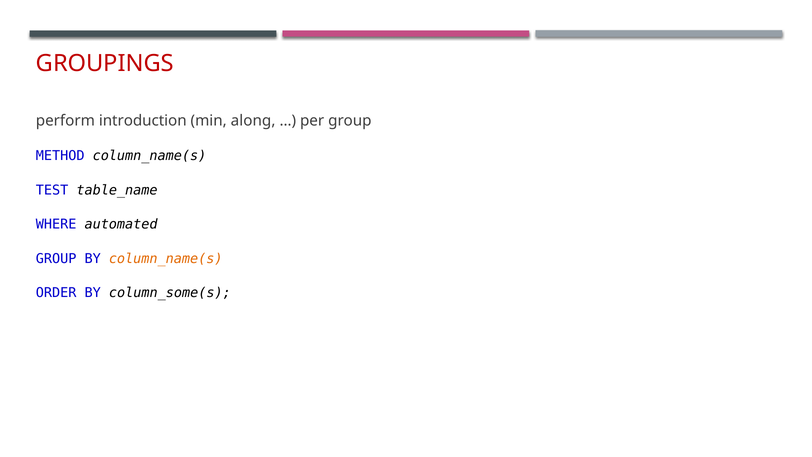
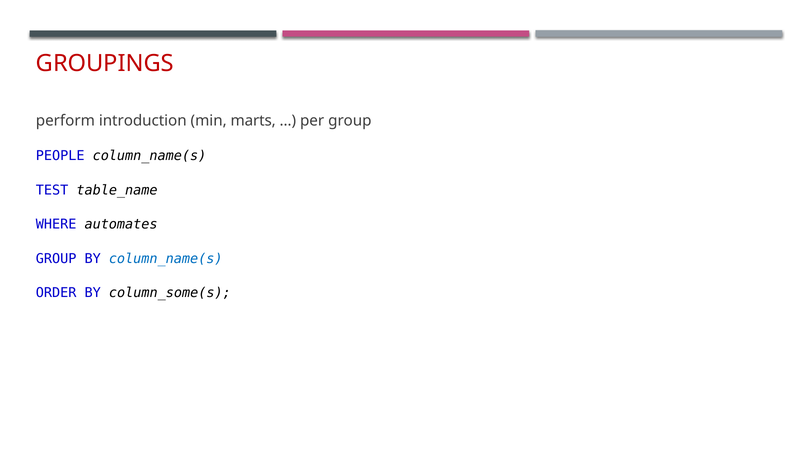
along: along -> marts
METHOD: METHOD -> PEOPLE
automated: automated -> automates
column_name(s at (166, 259) colour: orange -> blue
